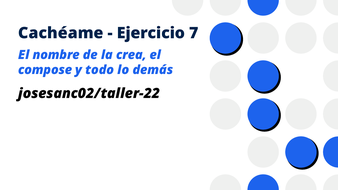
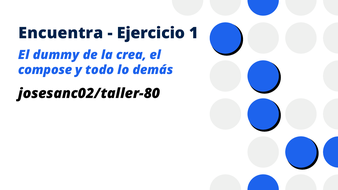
Cachéame: Cachéame -> Encuentra
7: 7 -> 1
nombre: nombre -> dummy
josesanc02/taller-22: josesanc02/taller-22 -> josesanc02/taller-80
